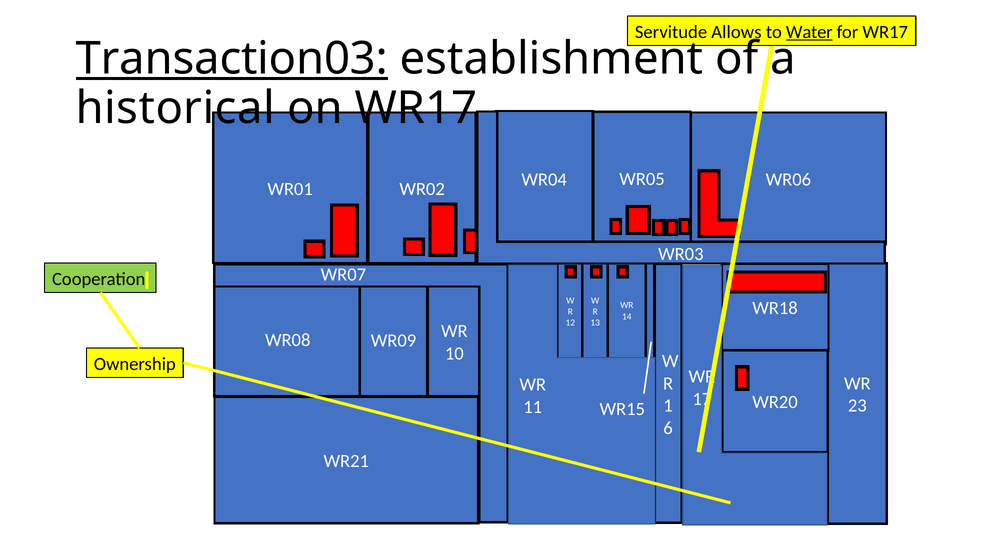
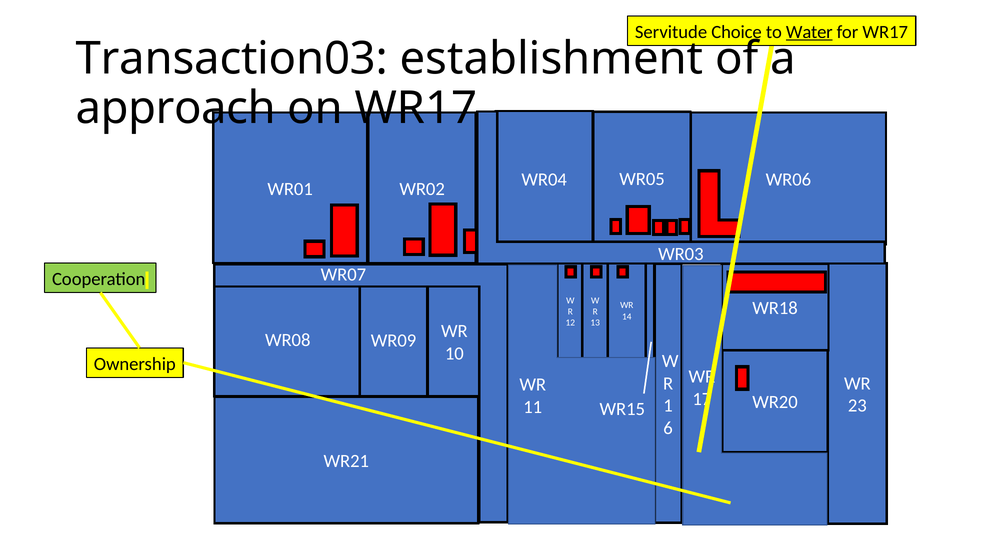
Allows: Allows -> Choice
Transaction03 underline: present -> none
historical: historical -> approach
